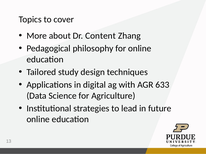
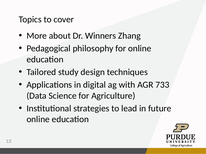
Content: Content -> Winners
633: 633 -> 733
